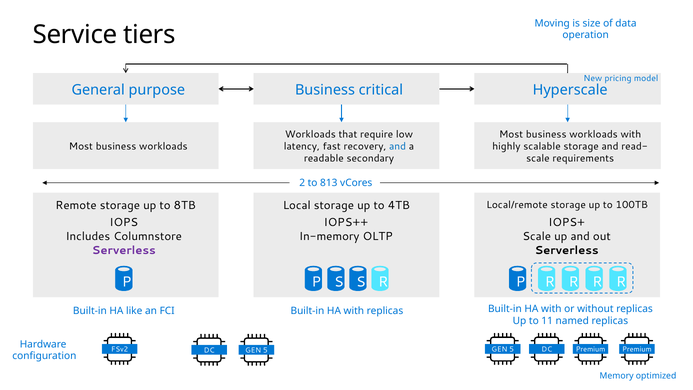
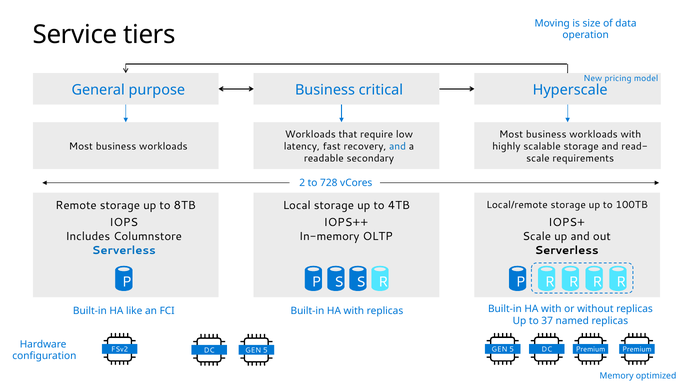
813: 813 -> 728
Serverless at (124, 250) colour: purple -> blue
11: 11 -> 37
